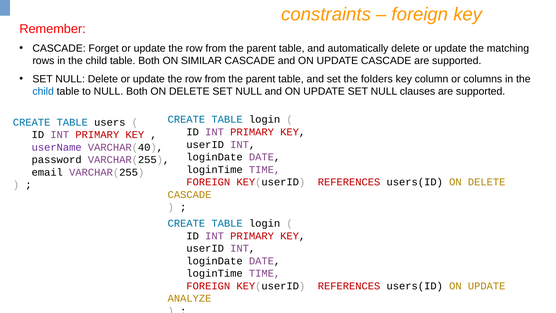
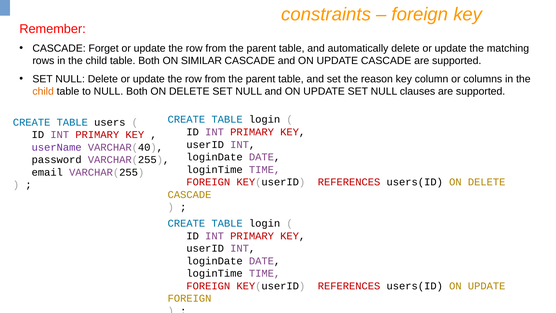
folders: folders -> reason
child at (43, 91) colour: blue -> orange
ANALYZE at (190, 298): ANALYZE -> FOREIGN
